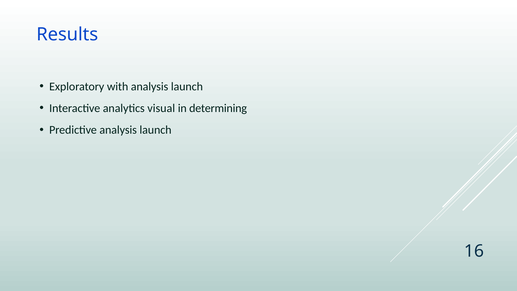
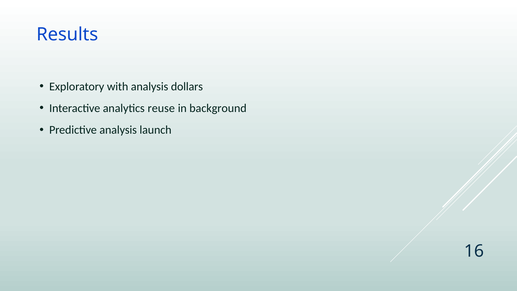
launch at (187, 86): launch -> dollars
visual: visual -> reuse
determining: determining -> background
